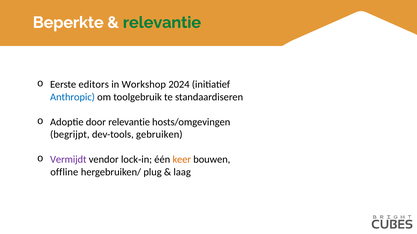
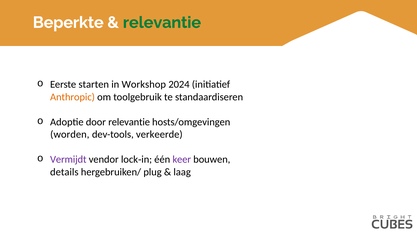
editors: editors -> starten
Anthropic colour: blue -> orange
begrijpt: begrijpt -> worden
gebruiken: gebruiken -> verkeerde
keer colour: orange -> purple
offline: offline -> details
